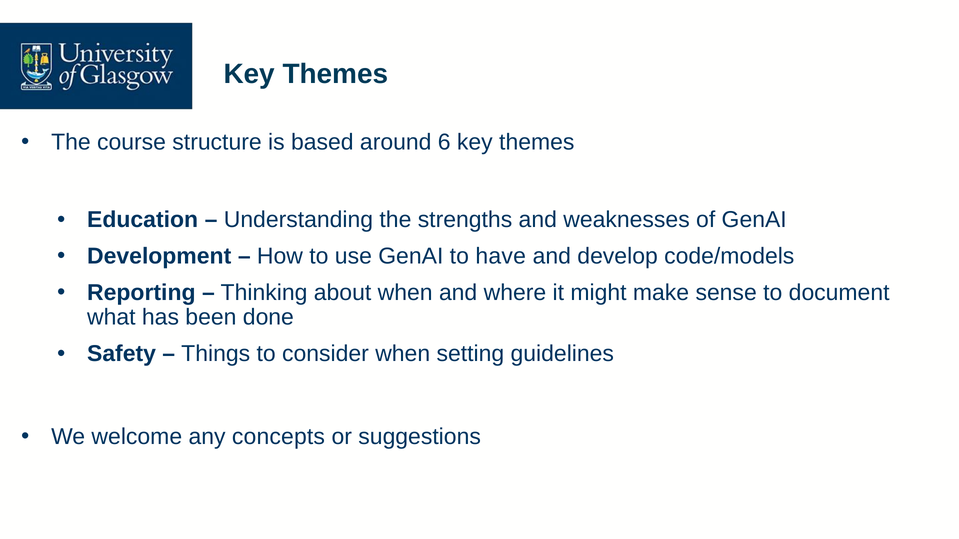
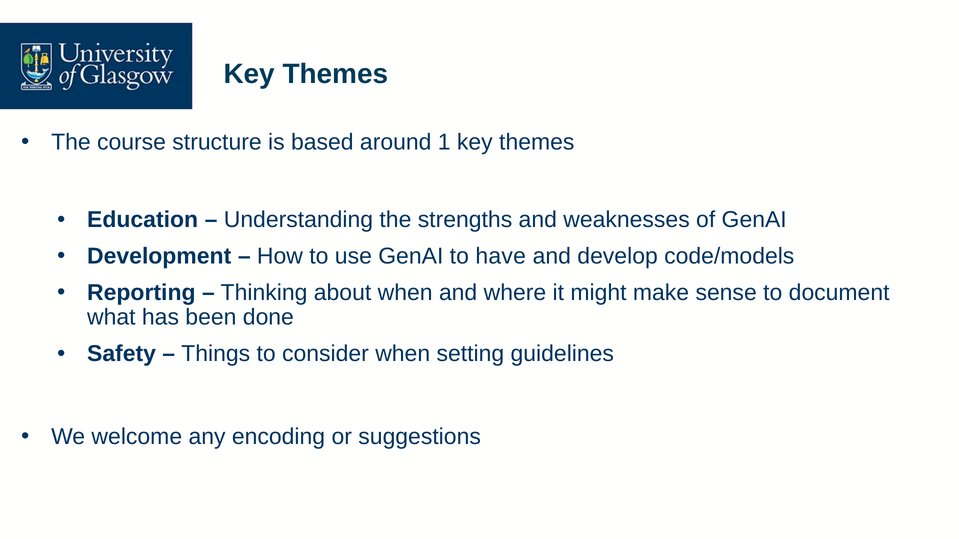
6: 6 -> 1
concepts: concepts -> encoding
